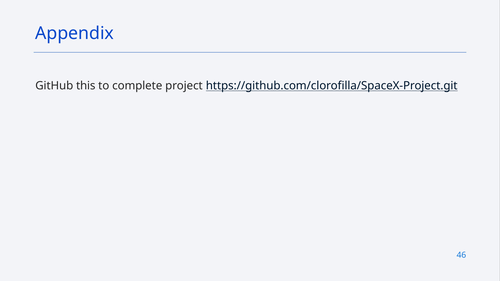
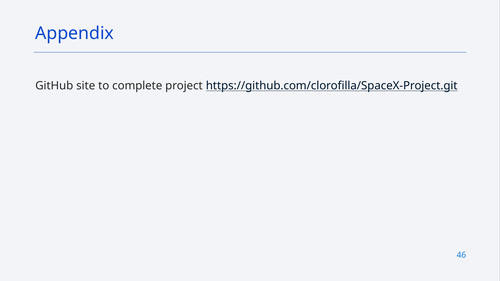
this: this -> site
